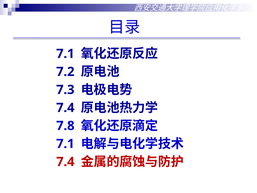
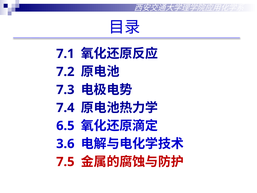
7.8: 7.8 -> 6.5
7.1 at (65, 144): 7.1 -> 3.6
7.4 at (65, 162): 7.4 -> 7.5
